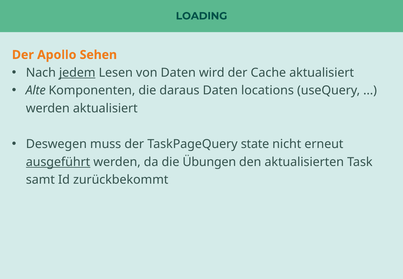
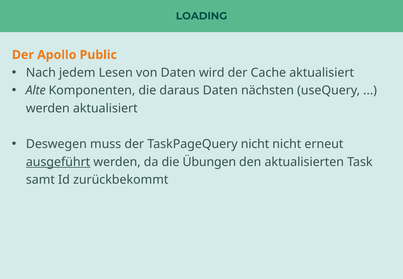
Sehen: Sehen -> Public
jedem underline: present -> none
locations: locations -> nächsten
TaskPageQuery state: state -> nicht
